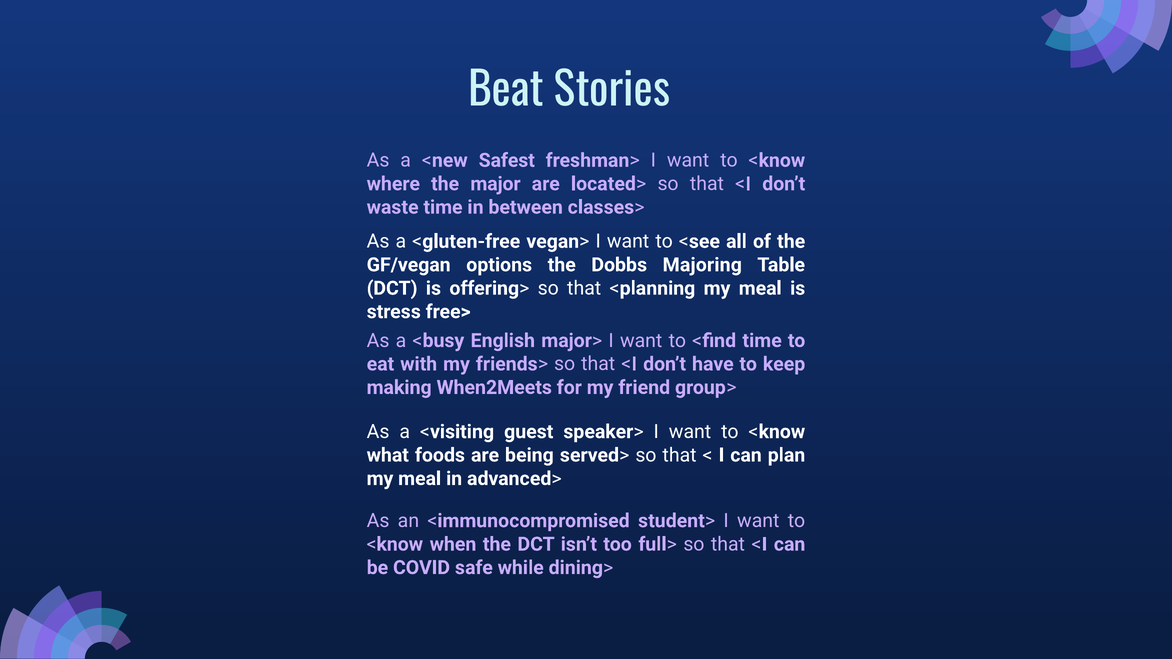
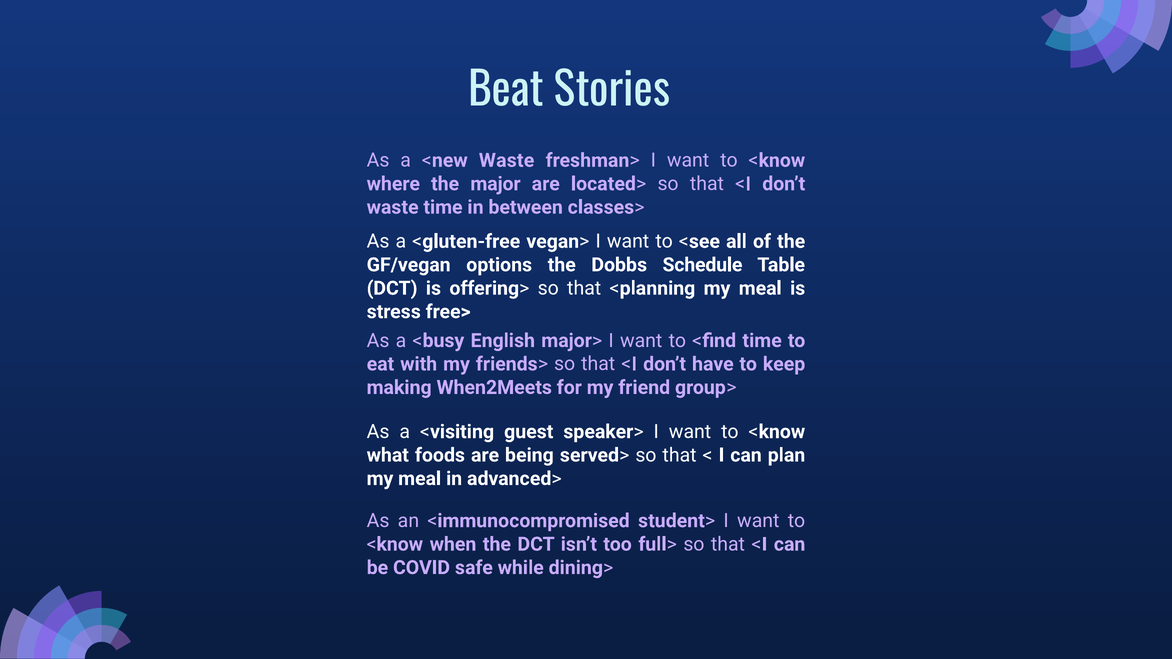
<new Safest: Safest -> Waste
Majoring: Majoring -> Schedule
